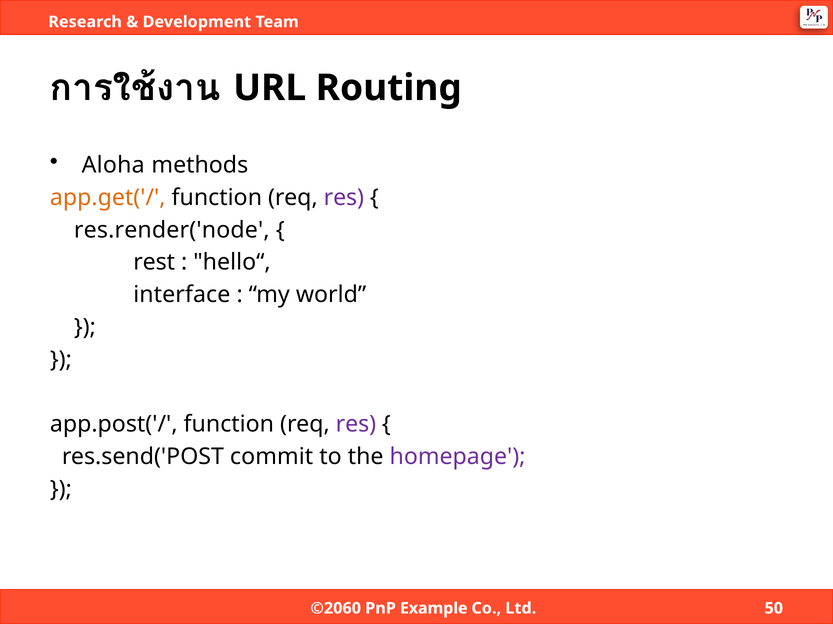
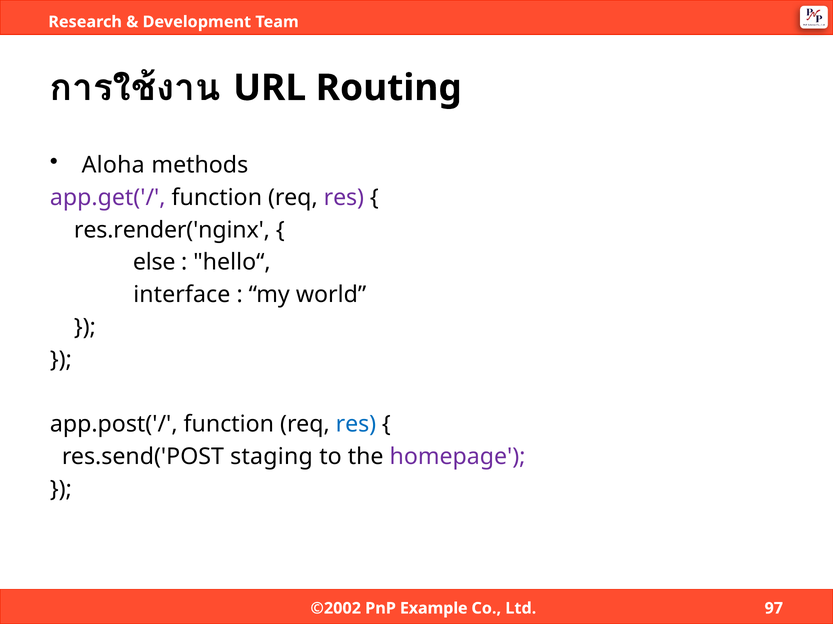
app.get('/ colour: orange -> purple
res.render('node: res.render('node -> res.render('nginx
rest: rest -> else
res at (356, 425) colour: purple -> blue
commit: commit -> staging
©2060: ©2060 -> ©2002
50: 50 -> 97
